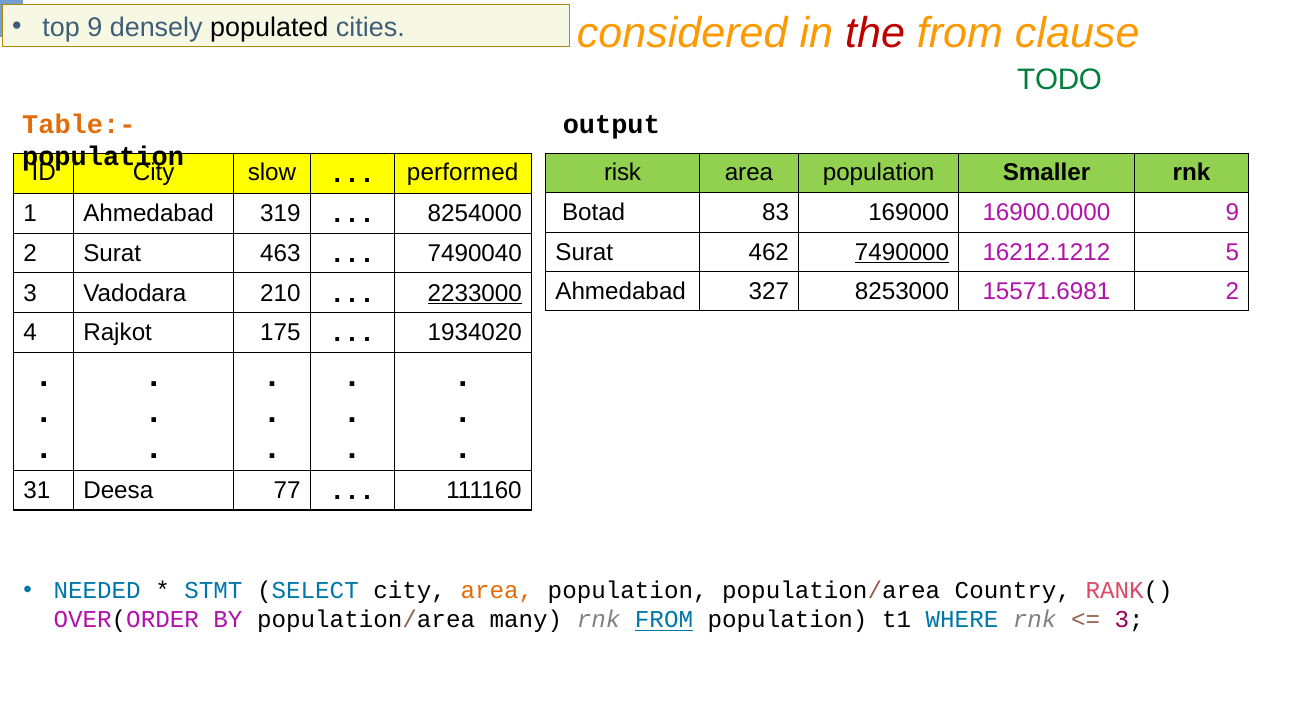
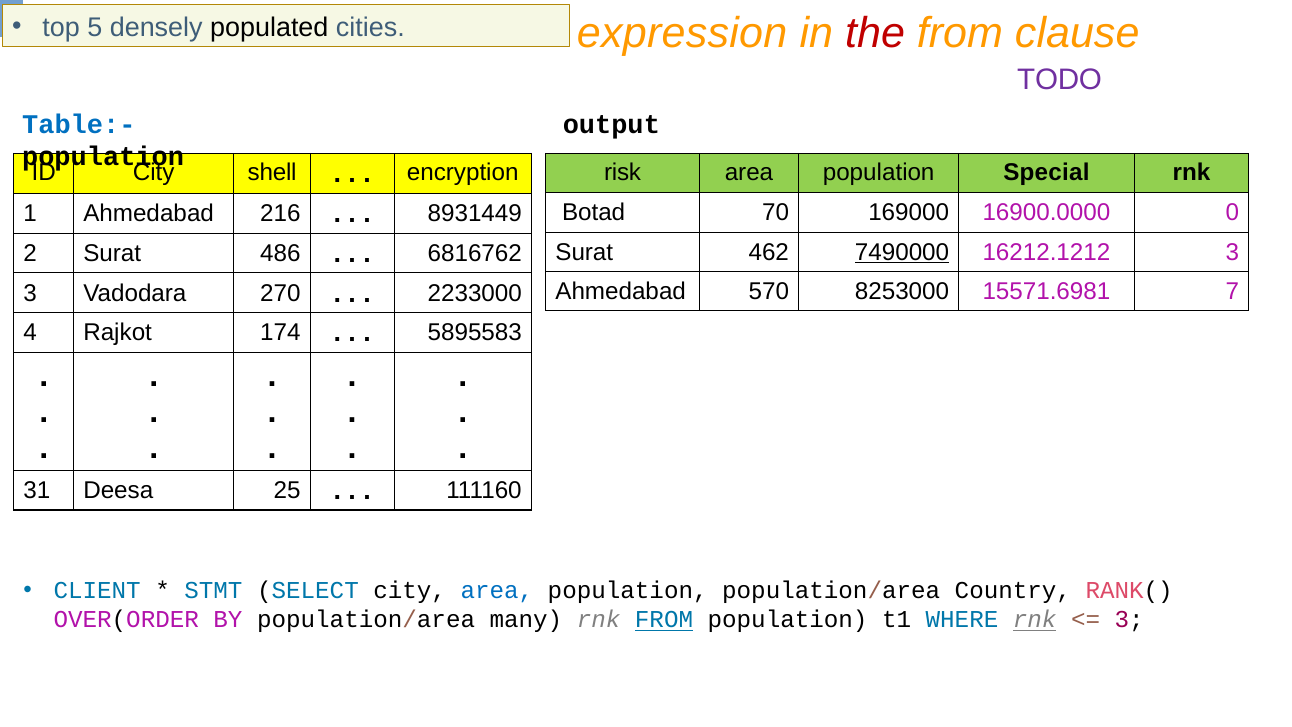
top 9: 9 -> 5
considered: considered -> expression
TODO colour: green -> purple
Table:- colour: orange -> blue
slow: slow -> shell
performed: performed -> encryption
Smaller: Smaller -> Special
83: 83 -> 70
16900.0000 9: 9 -> 0
319: 319 -> 216
8254000: 8254000 -> 8931449
16212.1212 5: 5 -> 3
463: 463 -> 486
7490040: 7490040 -> 6816762
327: 327 -> 570
15571.6981 2: 2 -> 7
210: 210 -> 270
2233000 underline: present -> none
175: 175 -> 174
1934020: 1934020 -> 5895583
77: 77 -> 25
NEEDED: NEEDED -> CLIENT
area at (497, 591) colour: orange -> blue
rnk at (1035, 620) underline: none -> present
